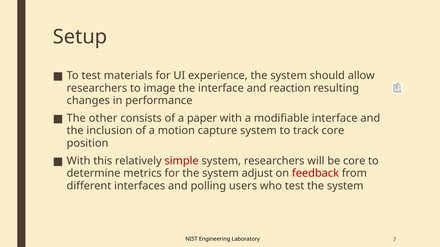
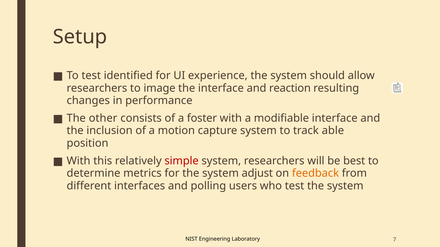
materials: materials -> identified
paper: paper -> foster
track core: core -> able
be core: core -> best
feedback colour: red -> orange
